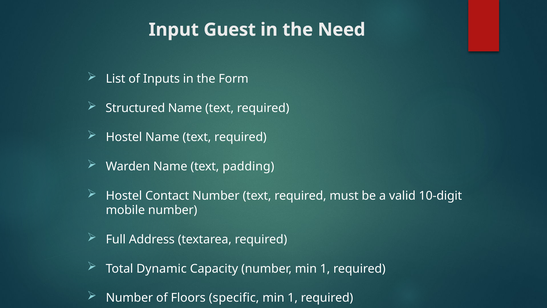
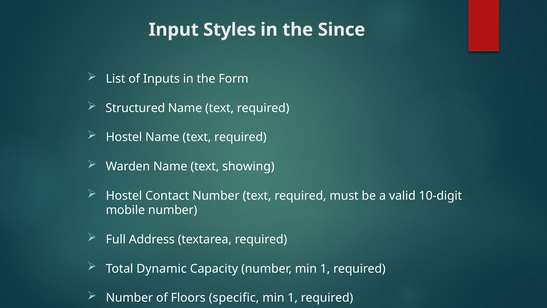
Guest: Guest -> Styles
Need: Need -> Since
padding: padding -> showing
